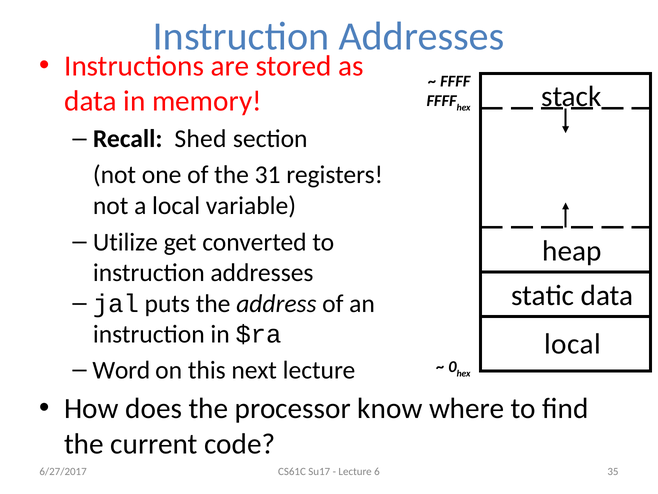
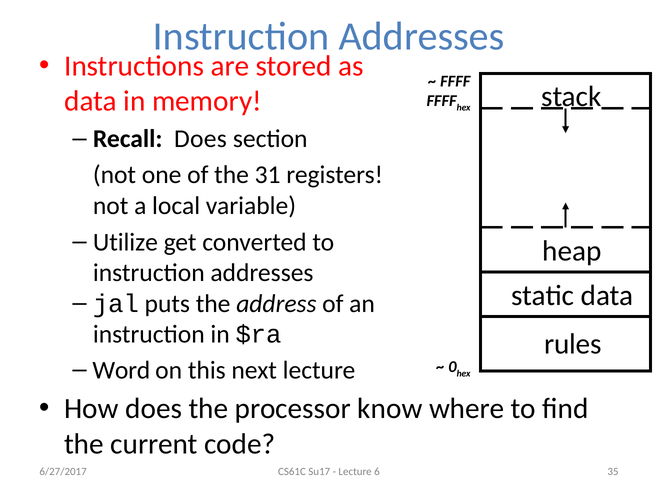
Recall Shed: Shed -> Does
local at (573, 344): local -> rules
